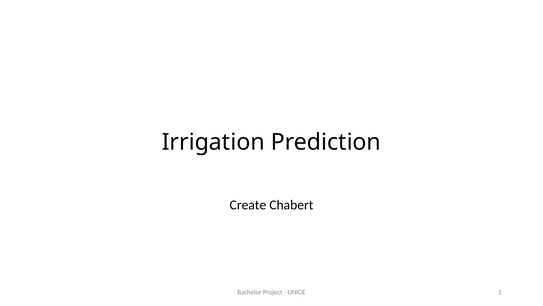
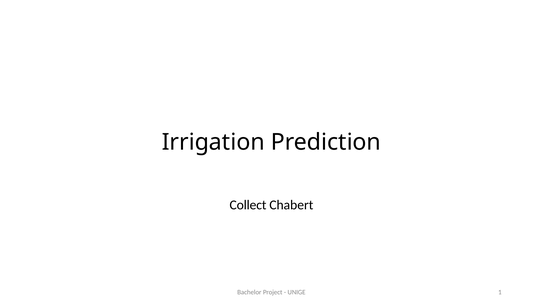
Create: Create -> Collect
